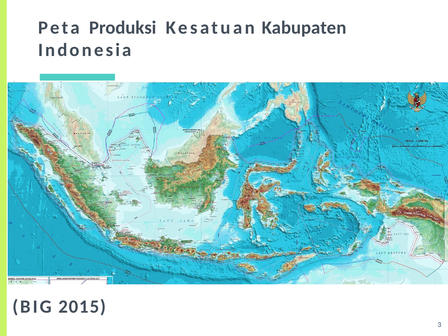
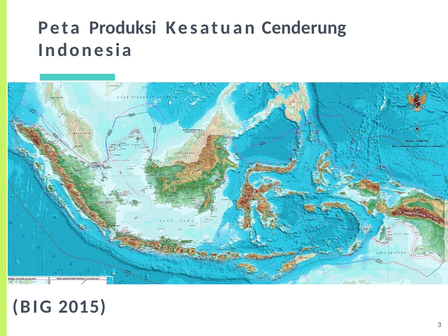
Kabupaten: Kabupaten -> Cenderung
